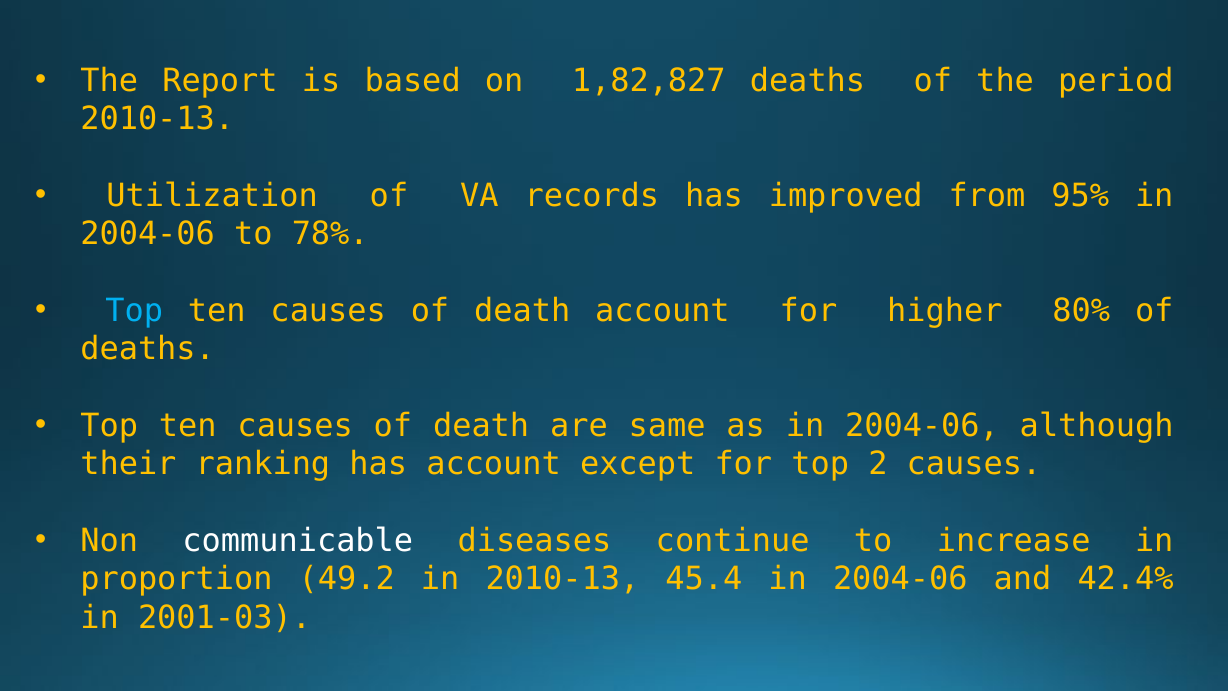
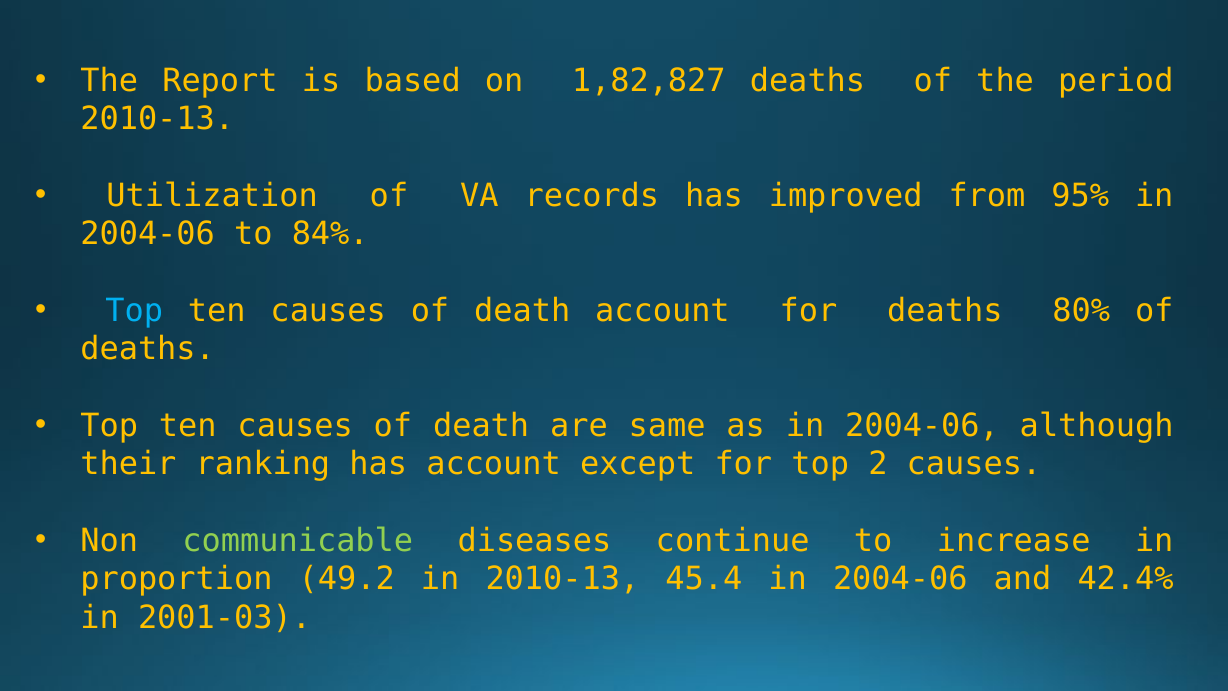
78%: 78% -> 84%
for higher: higher -> deaths
communicable colour: white -> light green
